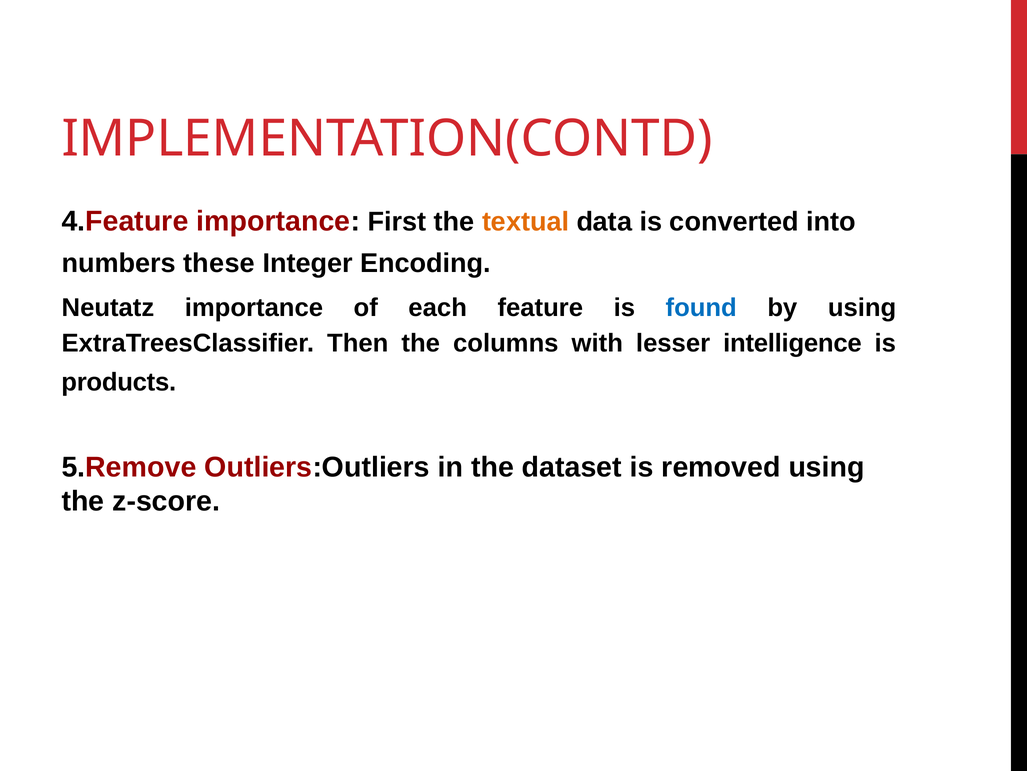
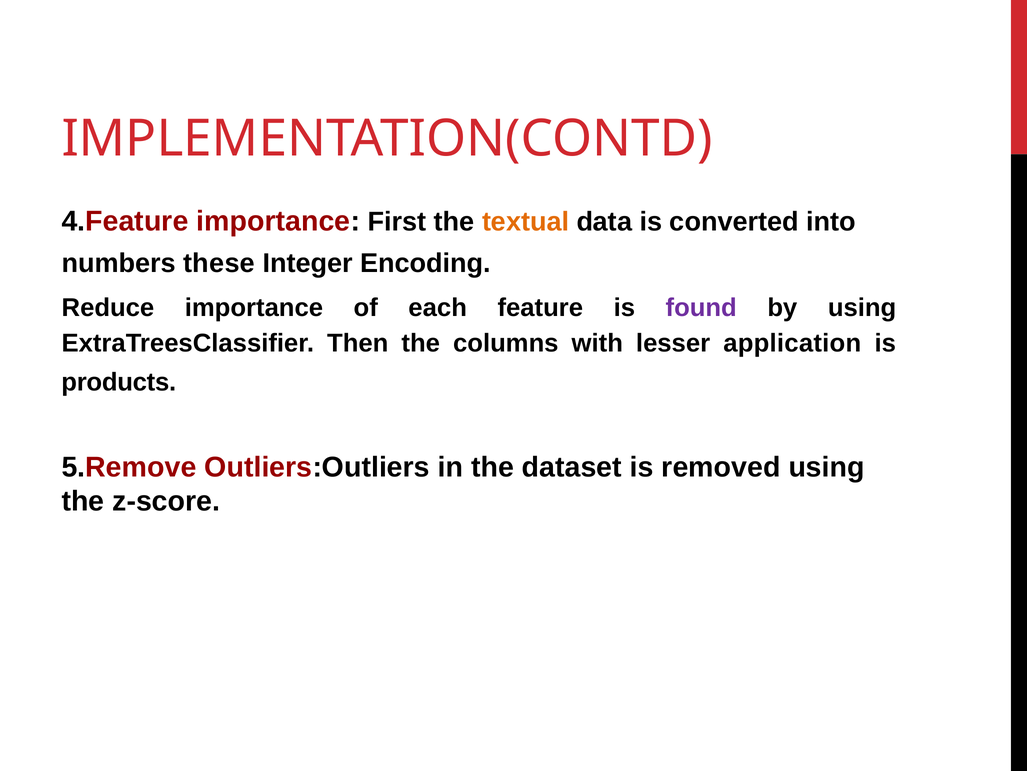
Neutatz: Neutatz -> Reduce
found colour: blue -> purple
intelligence: intelligence -> application
